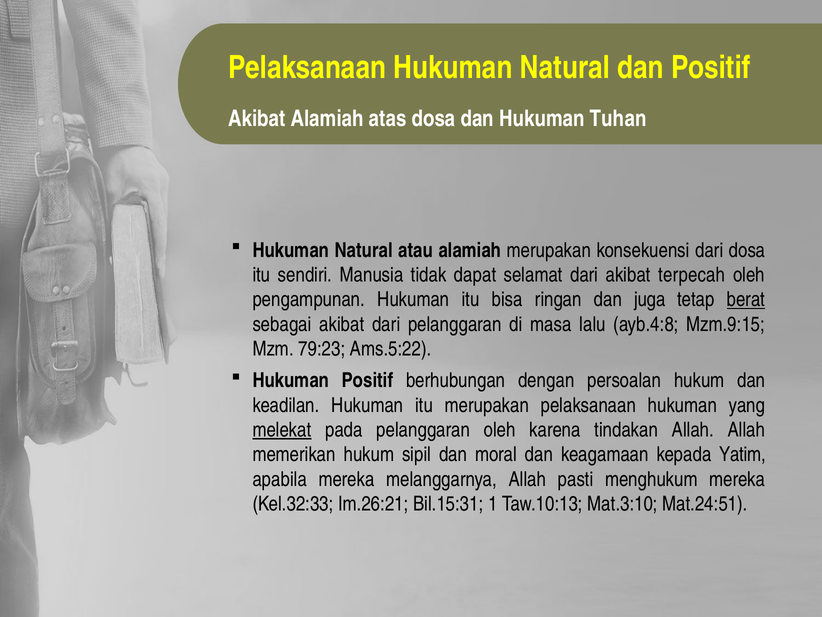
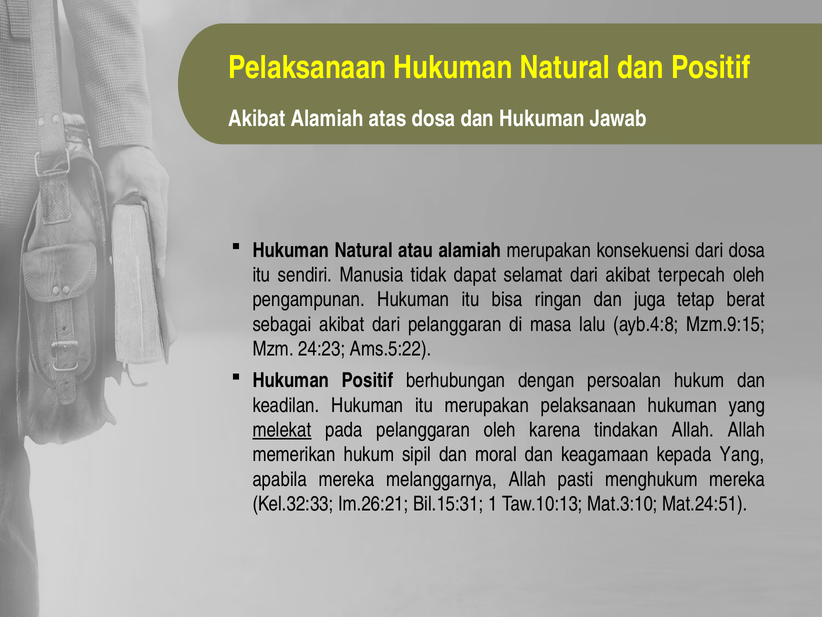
Tuhan: Tuhan -> Jawab
berat underline: present -> none
79:23: 79:23 -> 24:23
kepada Yatim: Yatim -> Yang
